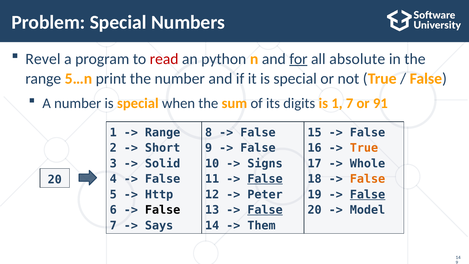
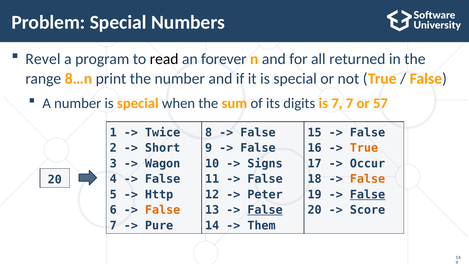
read colour: red -> black
python: python -> forever
for underline: present -> none
absolute: absolute -> returned
5…n: 5…n -> 8…n
is 1: 1 -> 7
91: 91 -> 57
Range at (163, 133): Range -> Twice
Solid: Solid -> Wagon
Whole: Whole -> Occur
False at (265, 179) underline: present -> none
False at (163, 210) colour: black -> orange
Model: Model -> Score
Says: Says -> Pure
